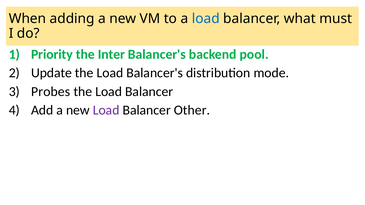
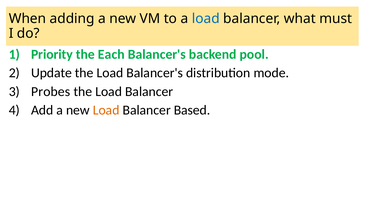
Inter: Inter -> Each
Load at (106, 110) colour: purple -> orange
Other: Other -> Based
